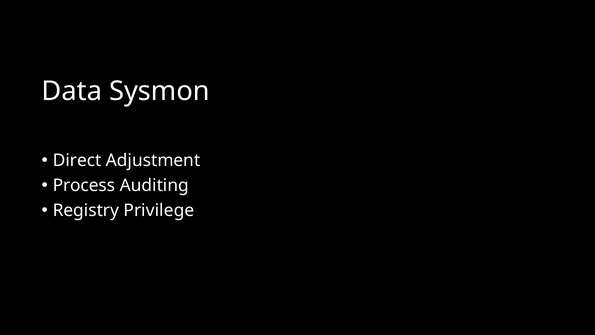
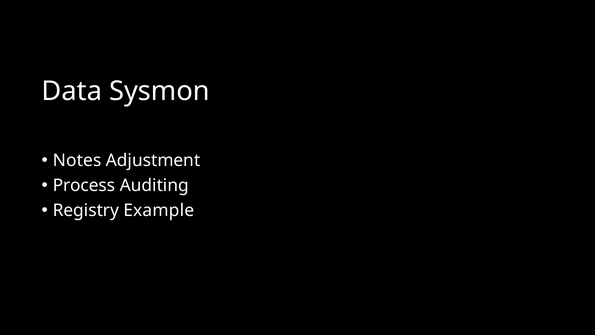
Direct: Direct -> Notes
Privilege: Privilege -> Example
